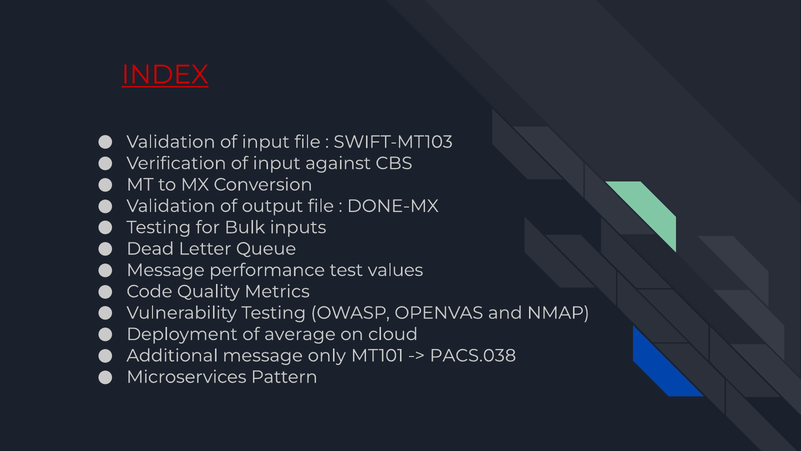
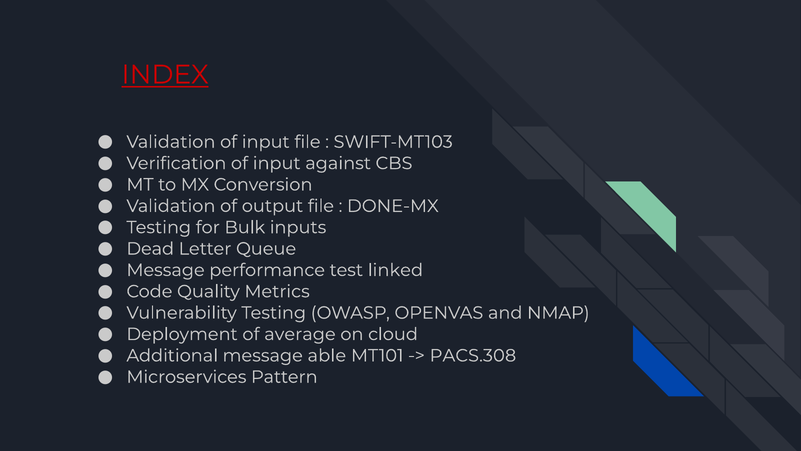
values: values -> linked
only: only -> able
PACS.038: PACS.038 -> PACS.308
